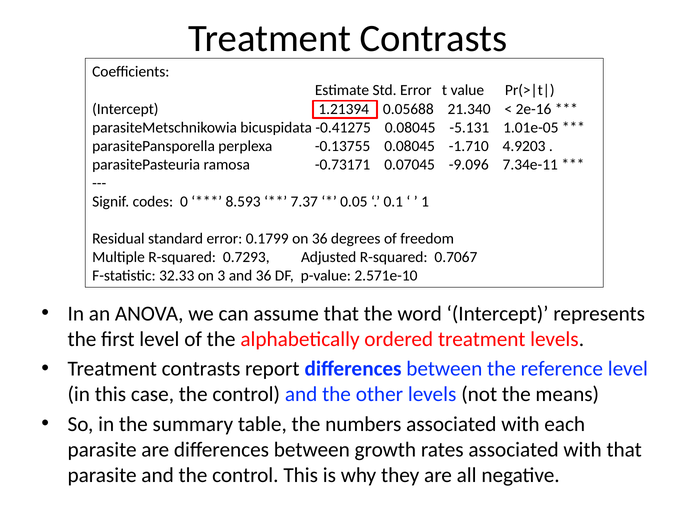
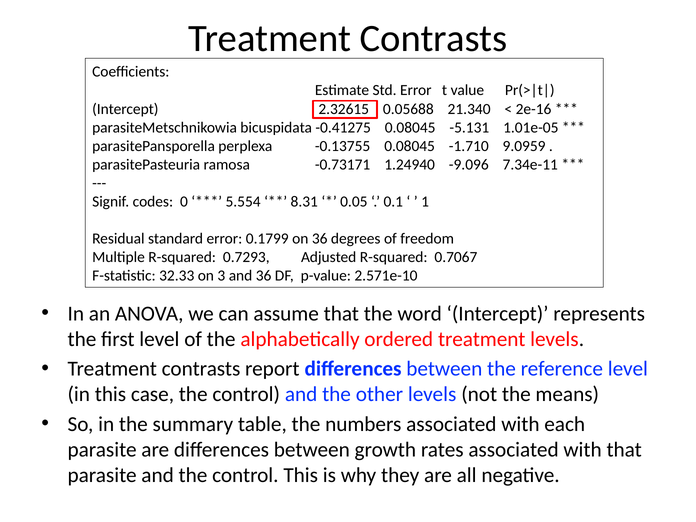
1.21394: 1.21394 -> 2.32615
4.9203: 4.9203 -> 9.0959
0.07045: 0.07045 -> 1.24940
8.593: 8.593 -> 5.554
7.37: 7.37 -> 8.31
